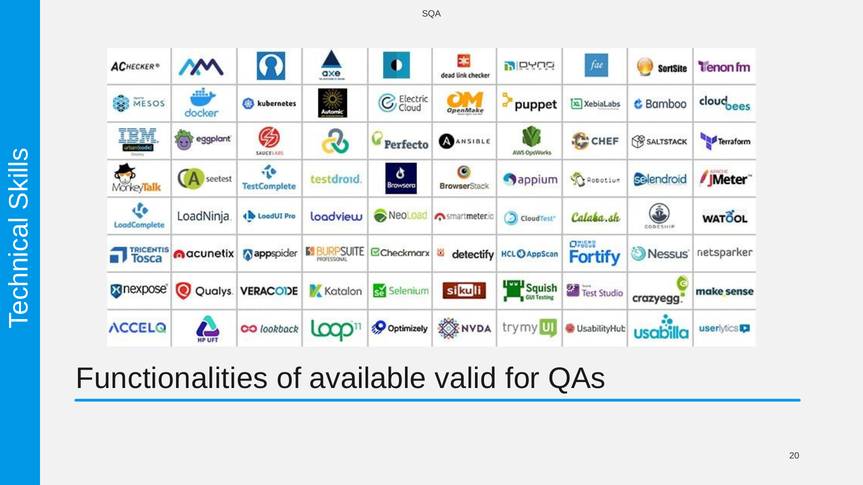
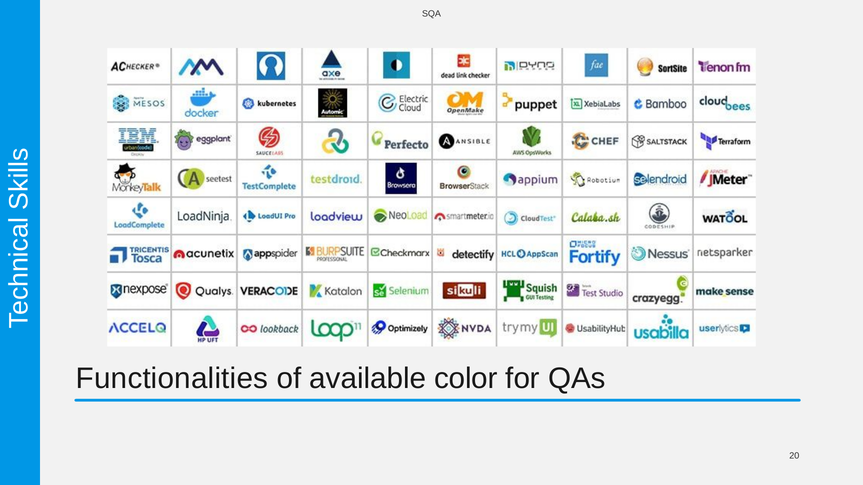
valid: valid -> color
